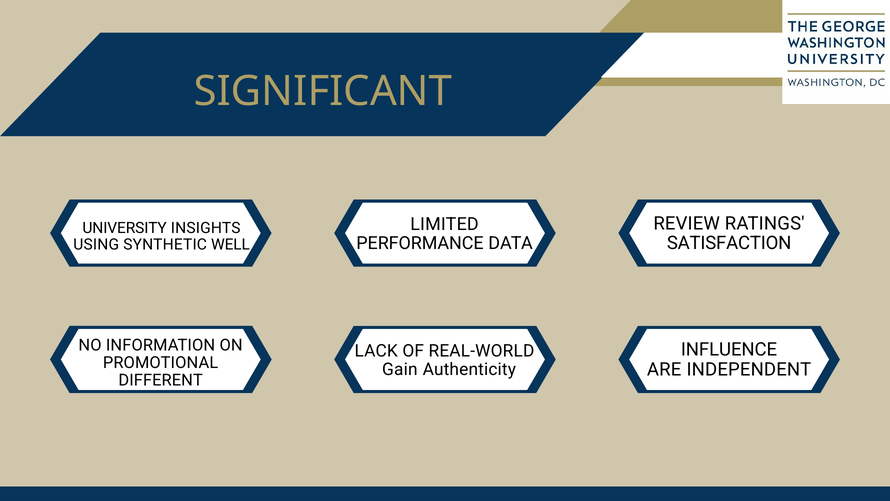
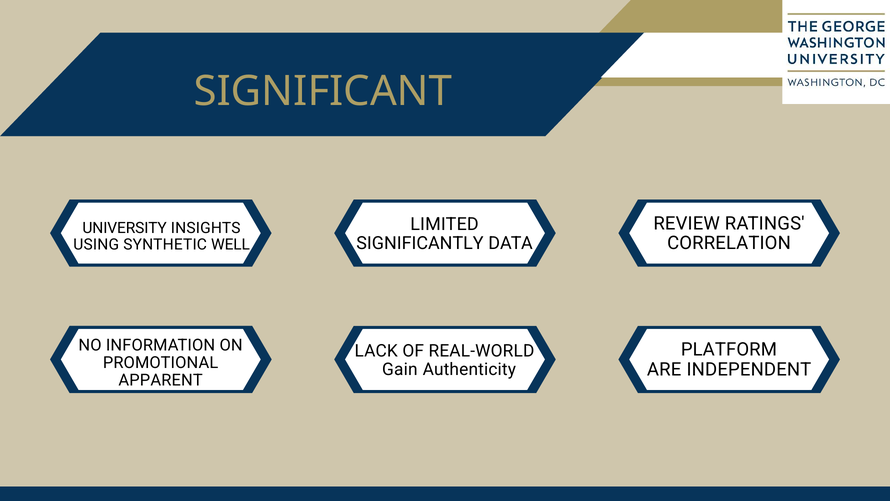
SATISFACTION: SATISFACTION -> CORRELATION
PERFORMANCE: PERFORMANCE -> SIGNIFICANTLY
INFLUENCE: INFLUENCE -> PLATFORM
DIFFERENT: DIFFERENT -> APPARENT
